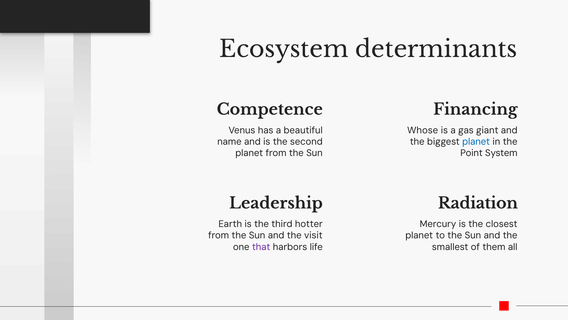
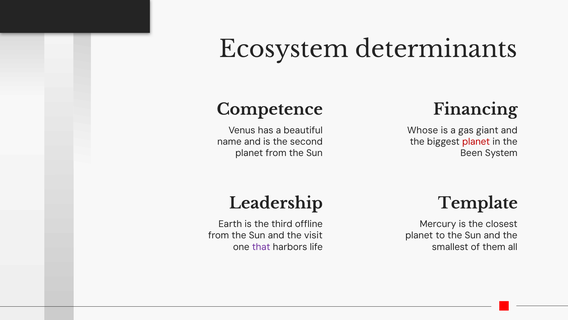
planet at (476, 141) colour: blue -> red
Point: Point -> Been
Radiation: Radiation -> Template
hotter: hotter -> offline
